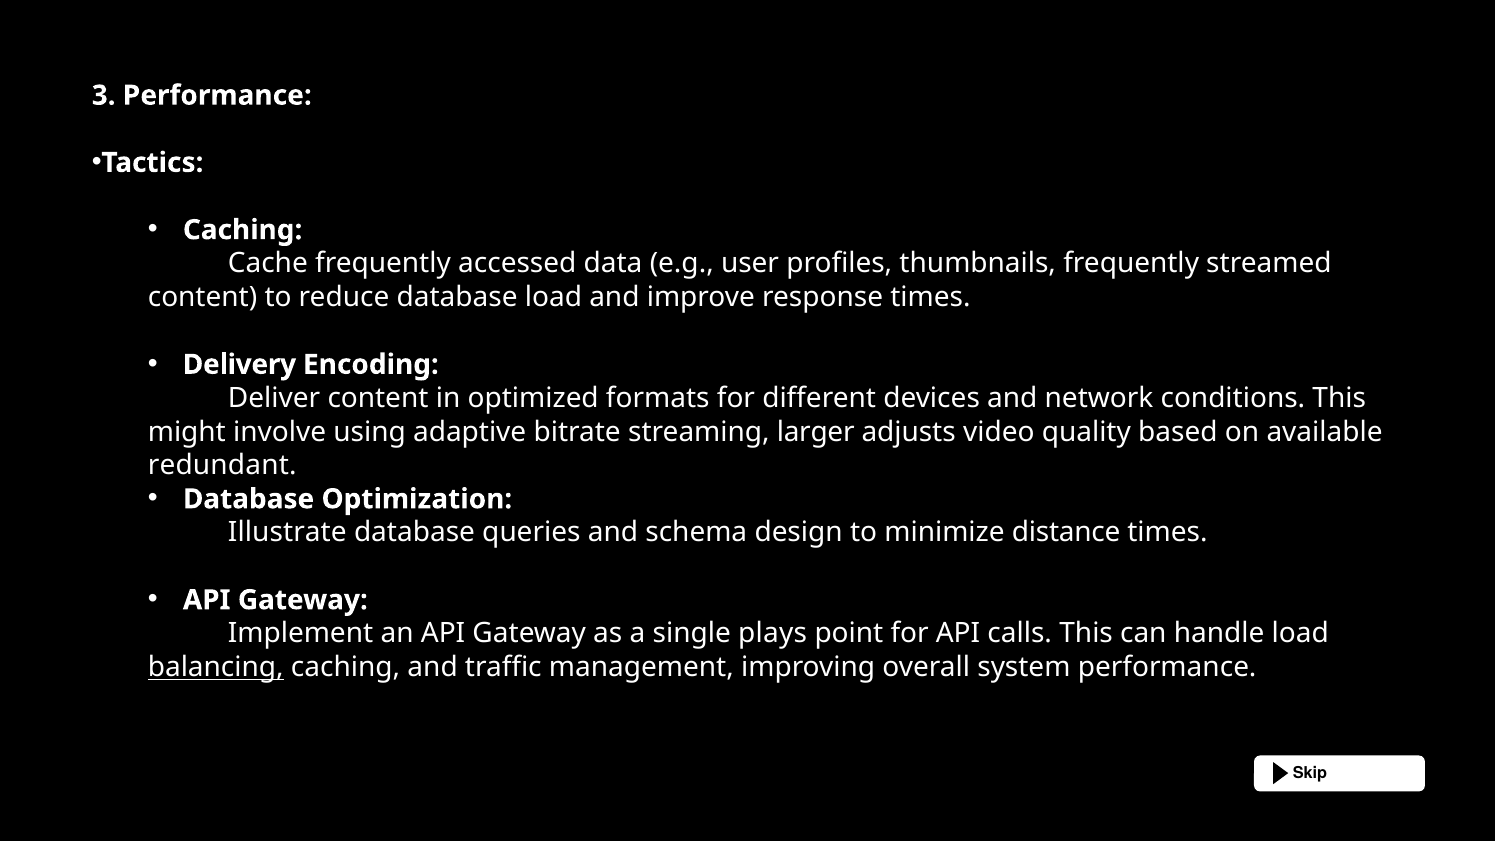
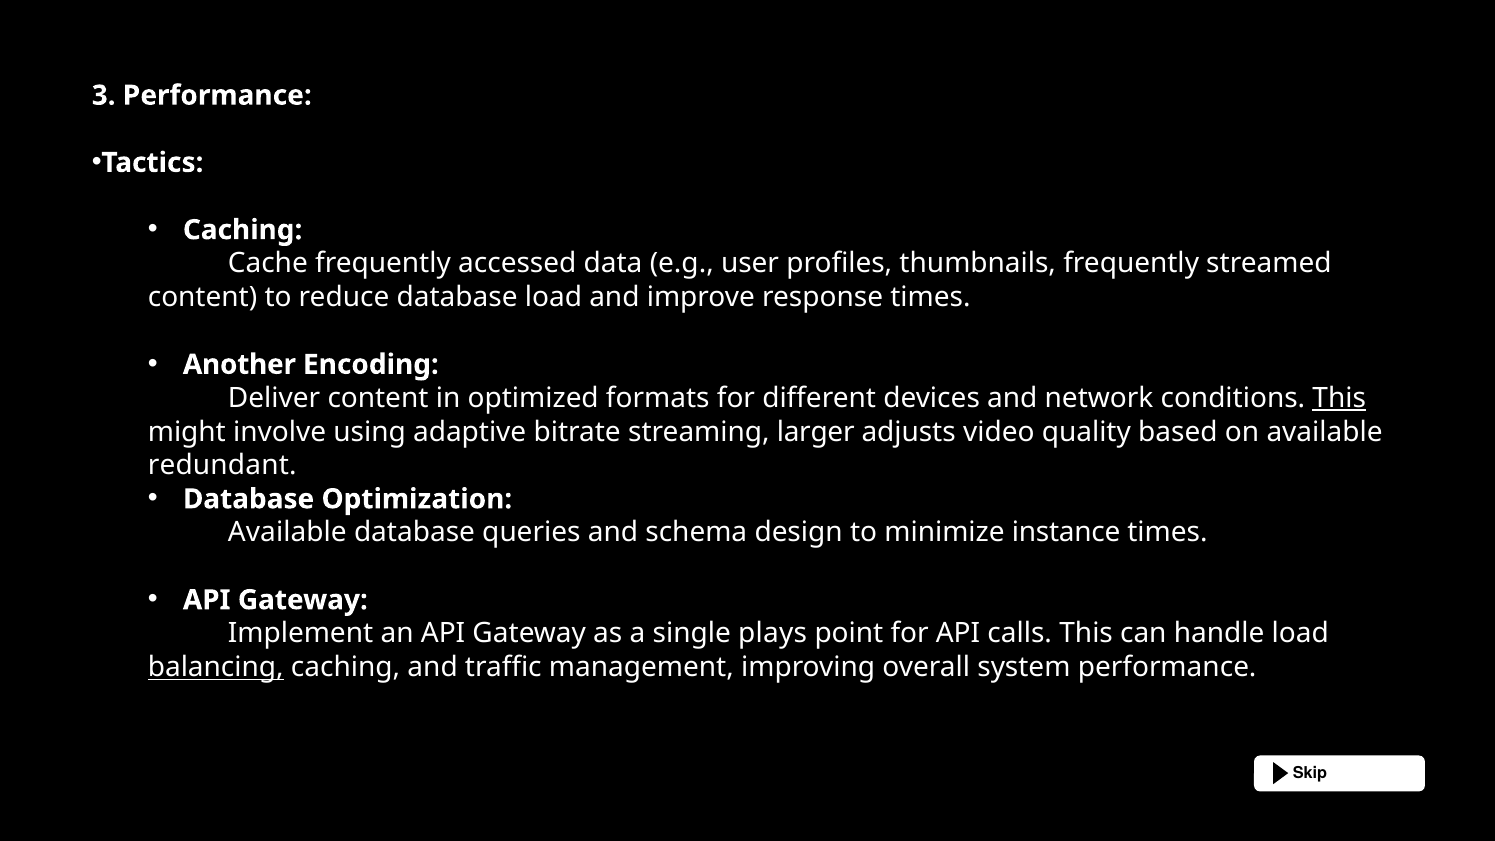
Delivery: Delivery -> Another
This at (1339, 398) underline: none -> present
Illustrate at (287, 533): Illustrate -> Available
distance: distance -> instance
